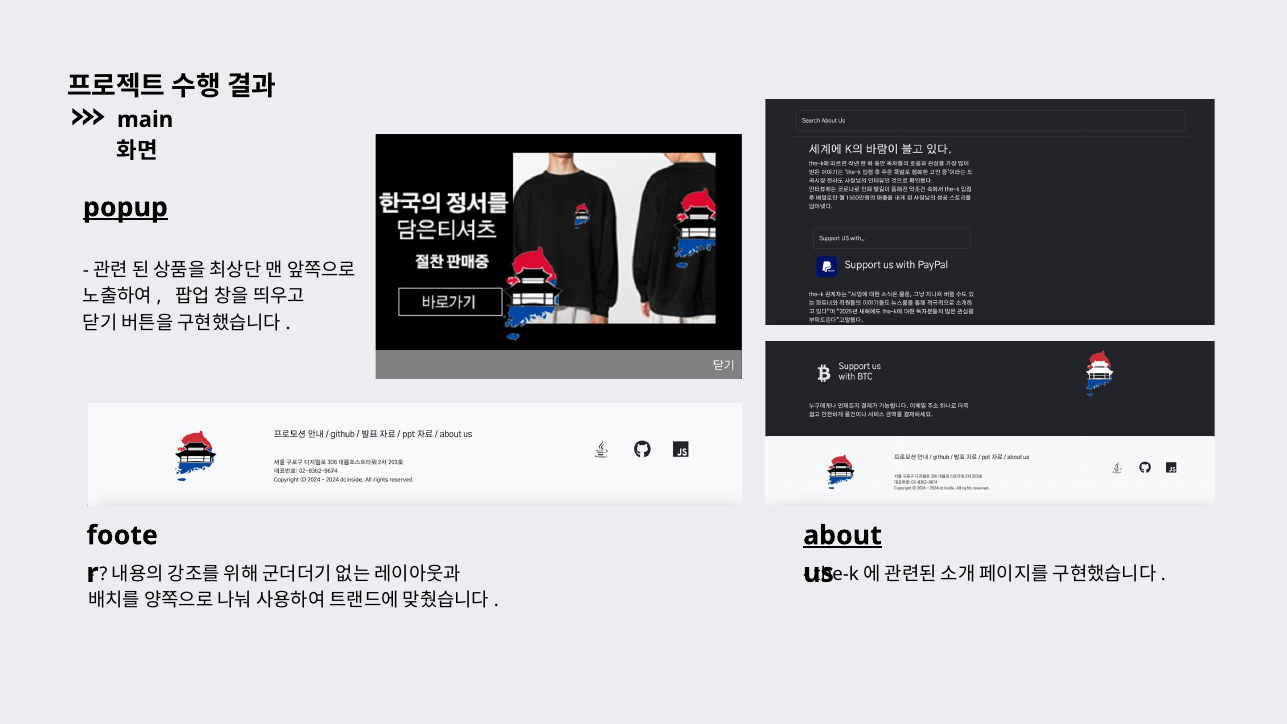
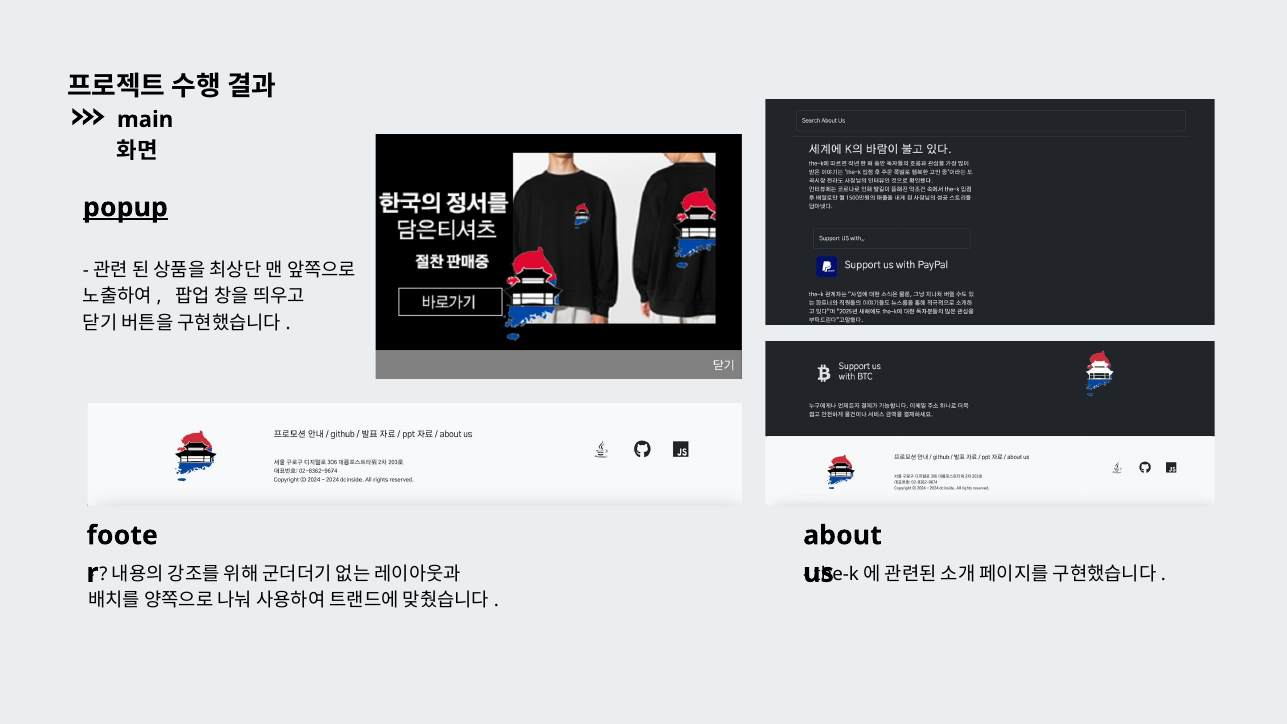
about underline: present -> none
